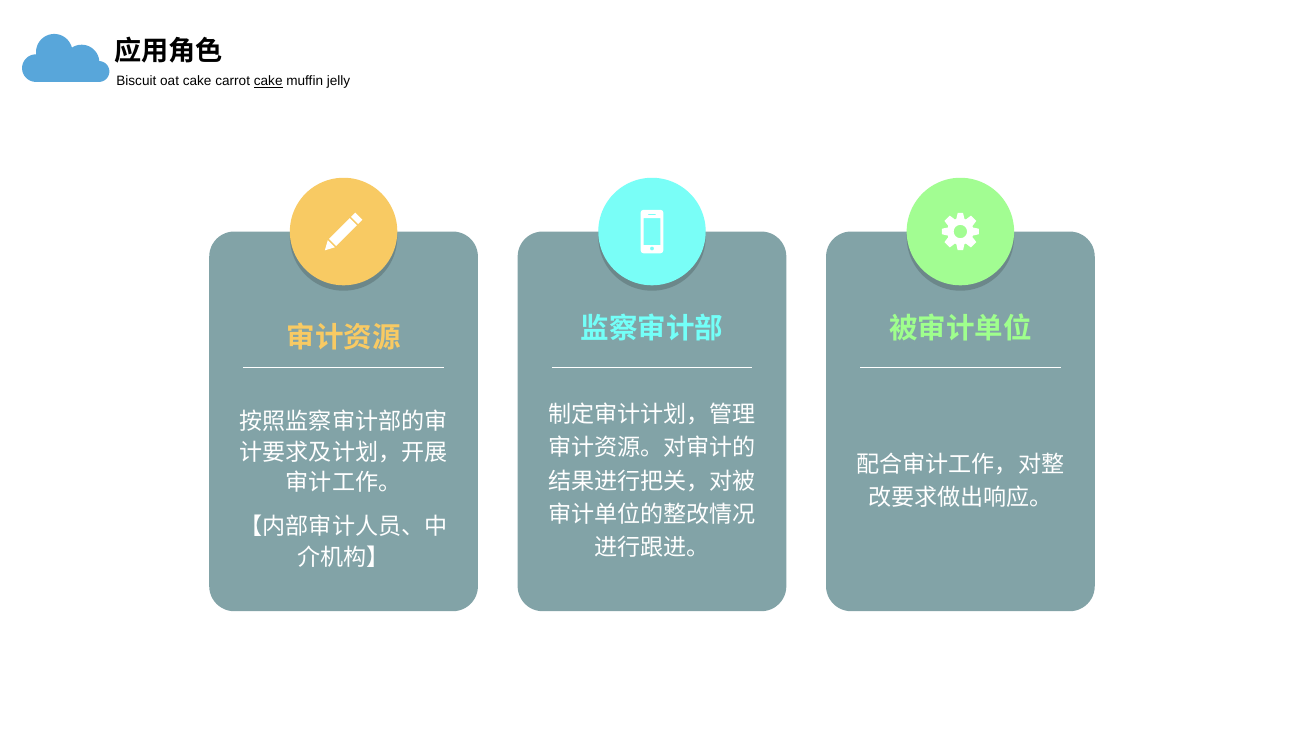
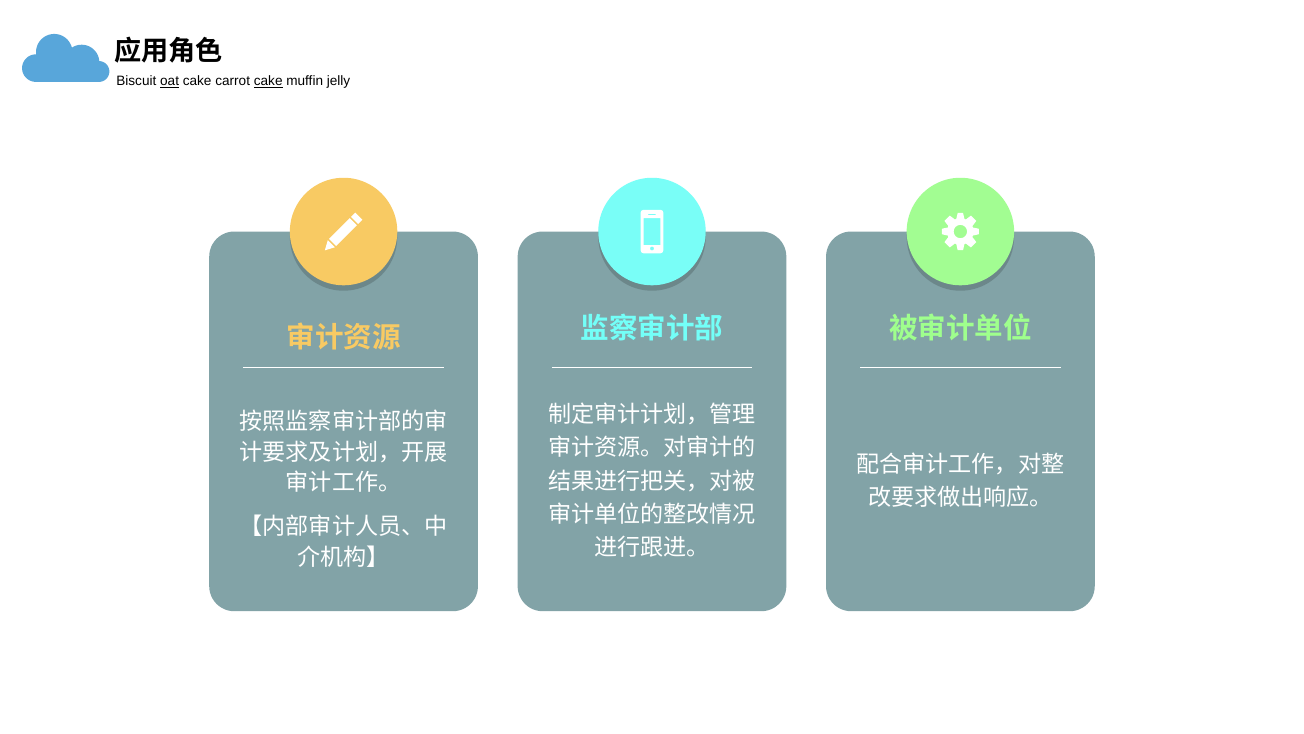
oat underline: none -> present
